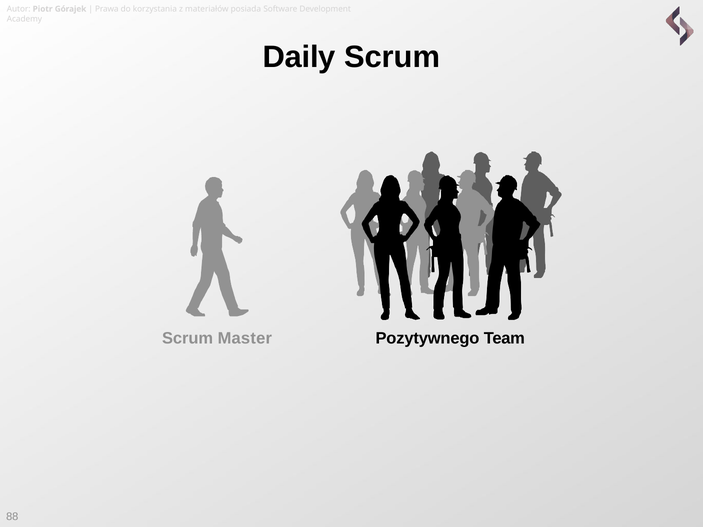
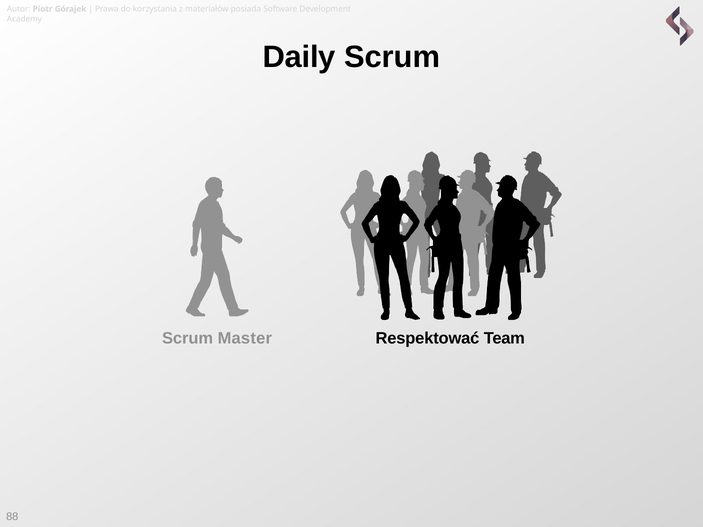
Pozytywnego: Pozytywnego -> Respektować
